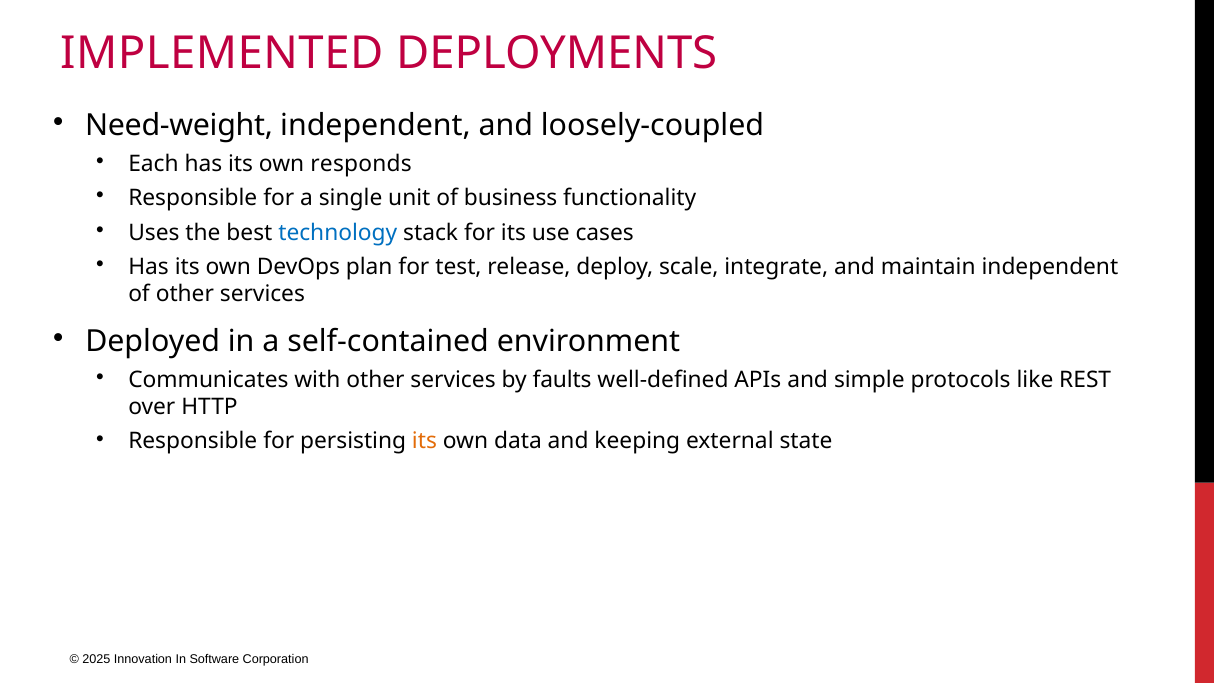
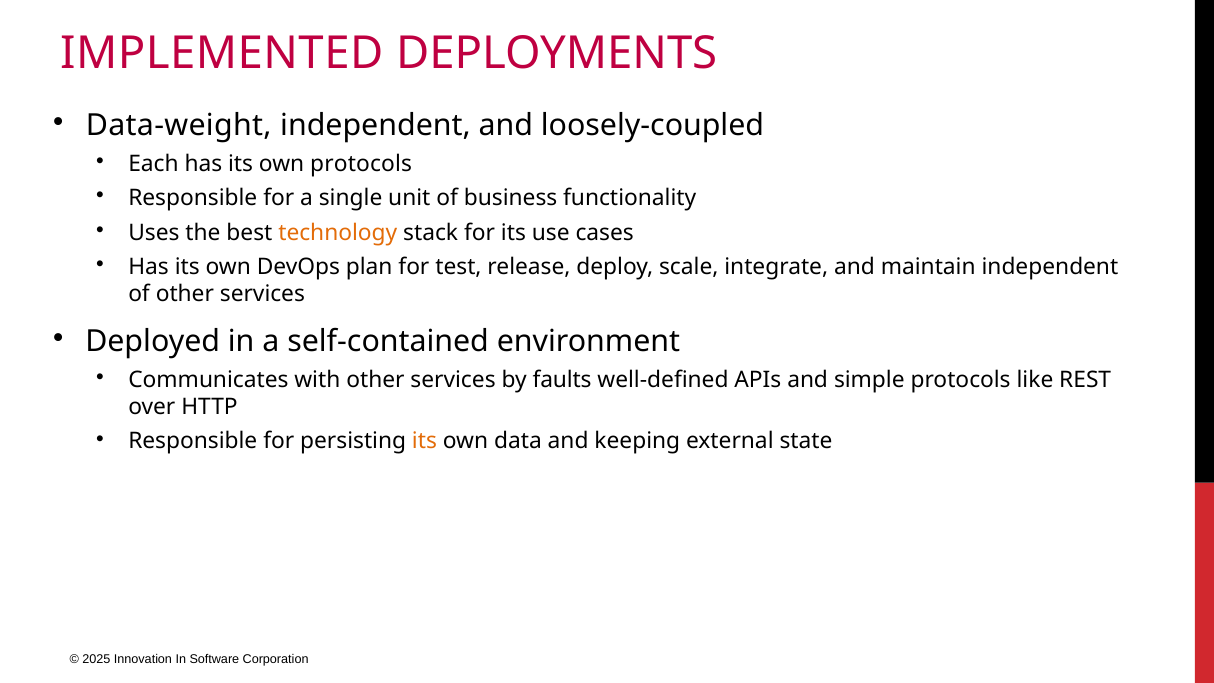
Need-weight: Need-weight -> Data-weight
own responds: responds -> protocols
technology colour: blue -> orange
